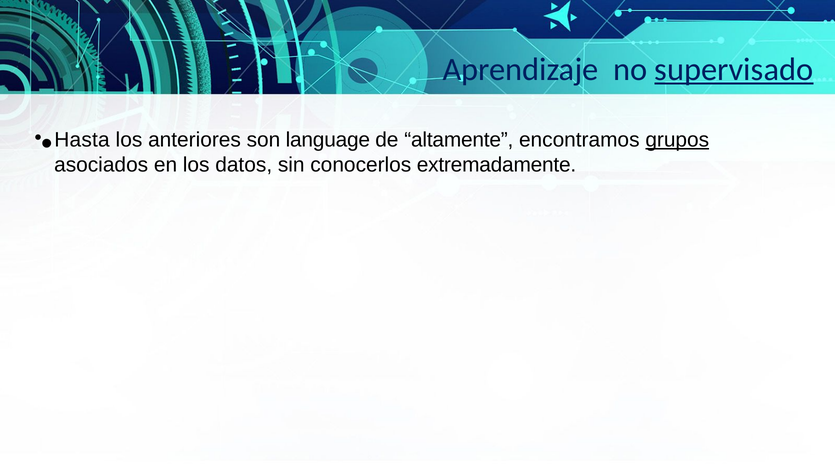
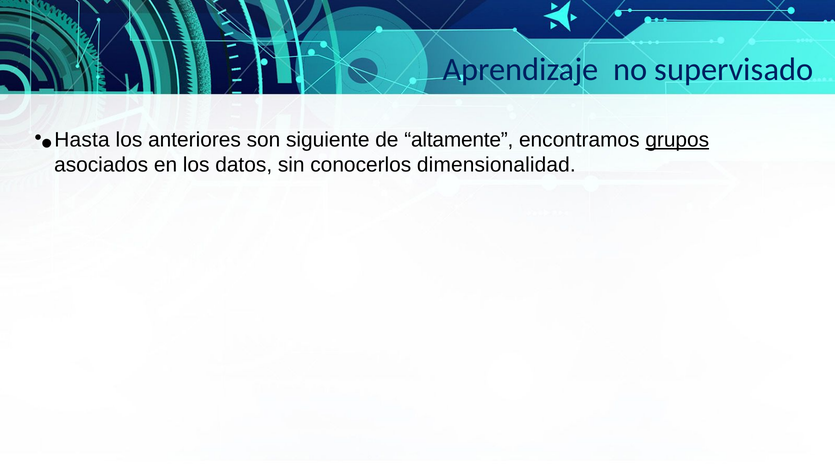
supervisado underline: present -> none
language: language -> siguiente
extremadamente: extremadamente -> dimensionalidad
